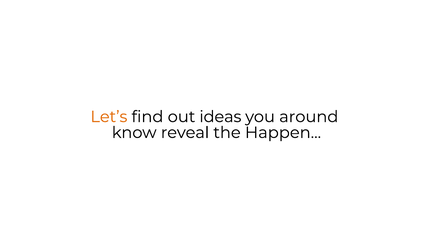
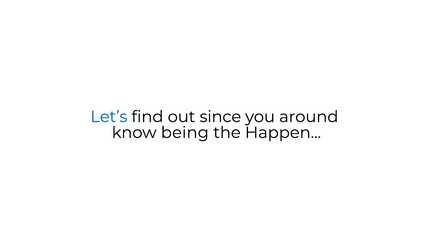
Let’s colour: orange -> blue
ideas: ideas -> since
reveal: reveal -> being
